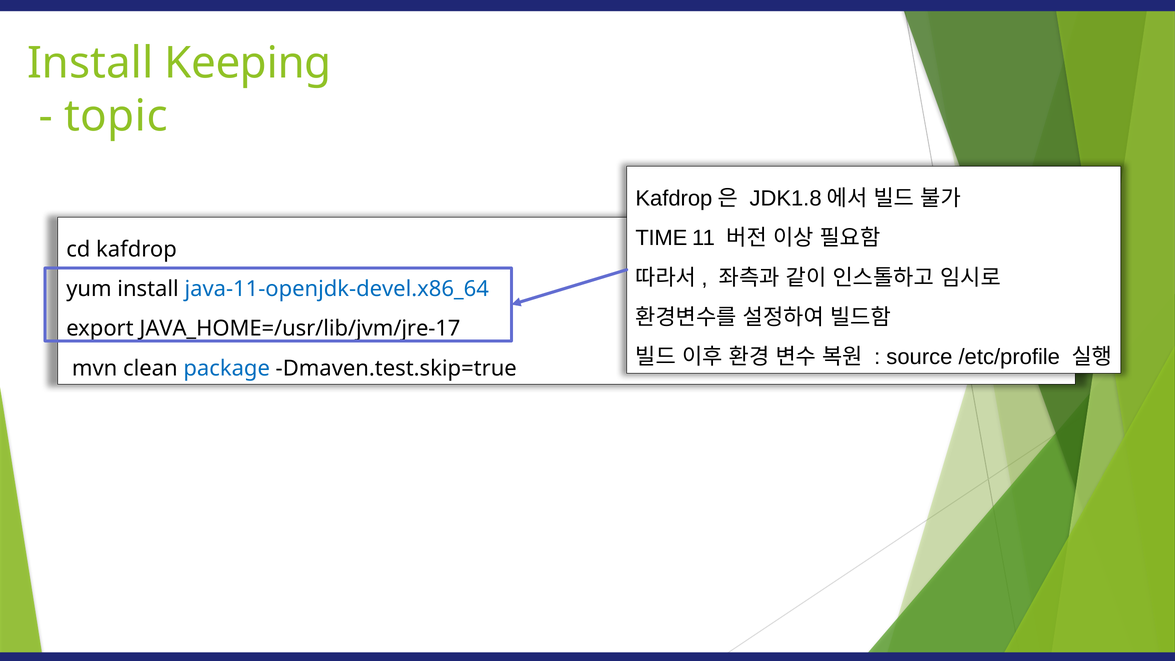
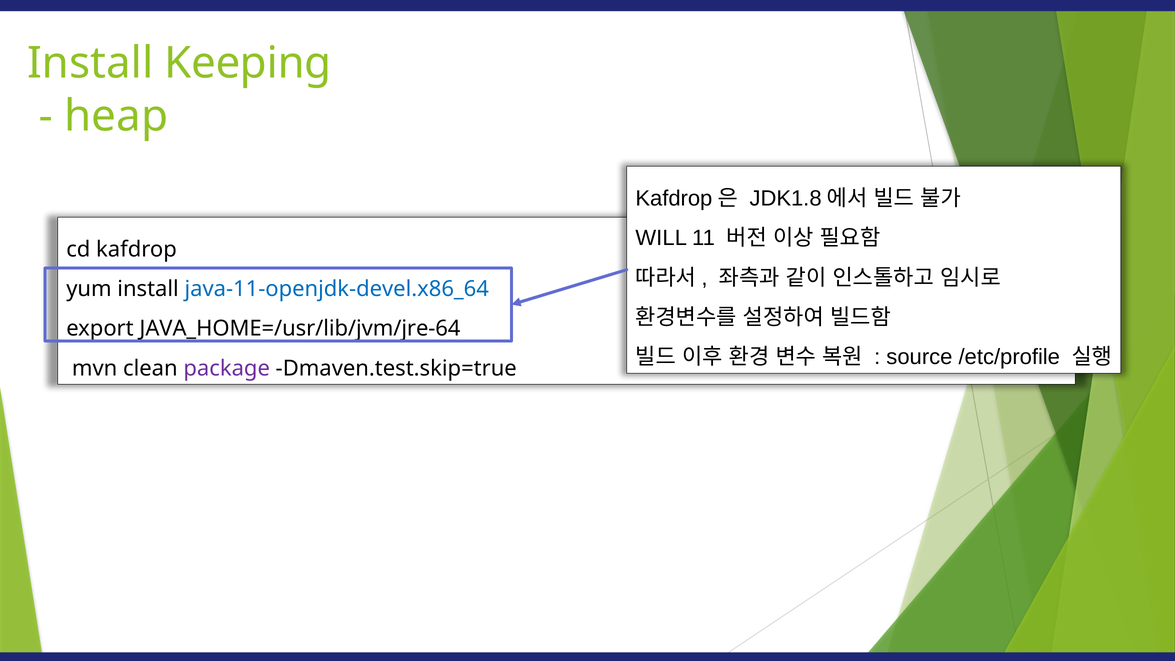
topic: topic -> heap
TIME: TIME -> WILL
JAVA_HOME=/usr/lib/jvm/jre-17: JAVA_HOME=/usr/lib/jvm/jre-17 -> JAVA_HOME=/usr/lib/jvm/jre-64
package colour: blue -> purple
